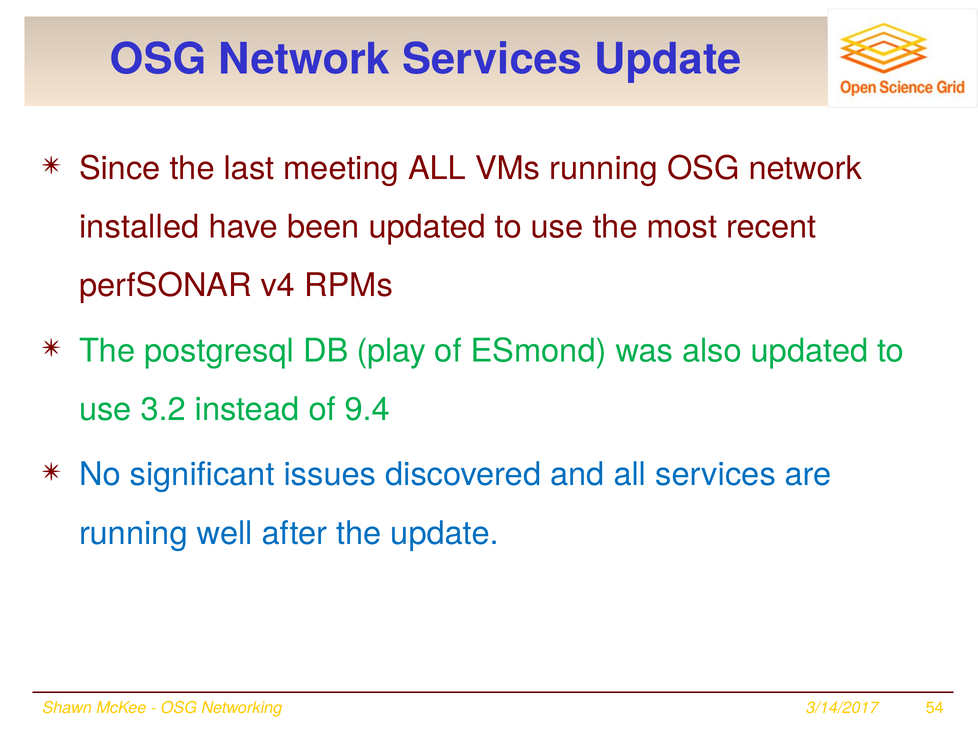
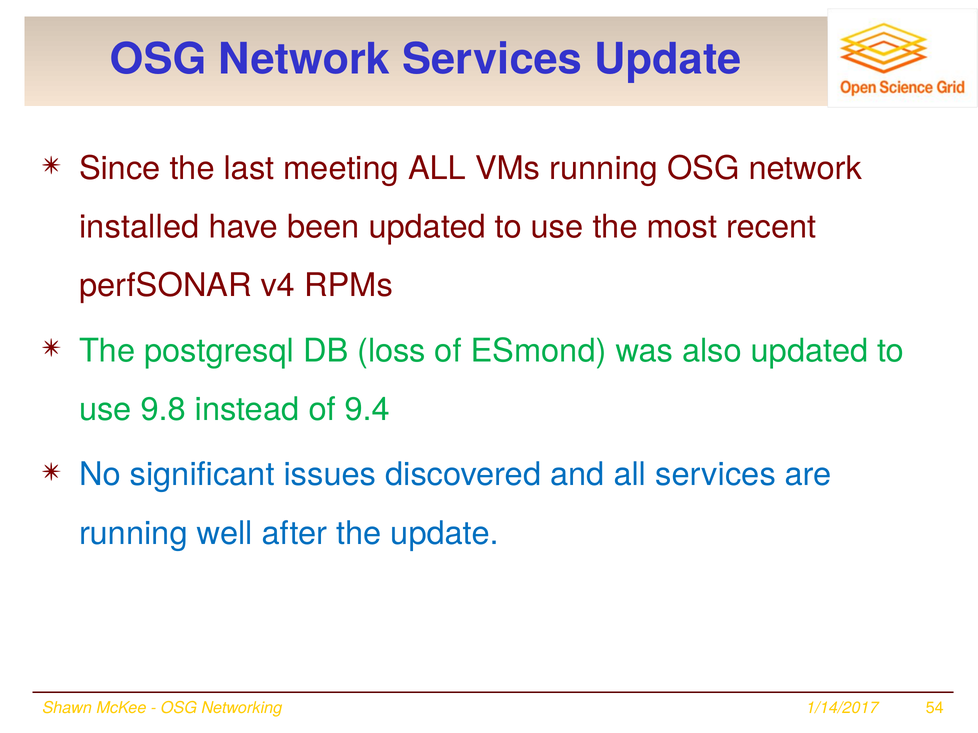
play: play -> loss
3.2: 3.2 -> 9.8
3/14/2017: 3/14/2017 -> 1/14/2017
